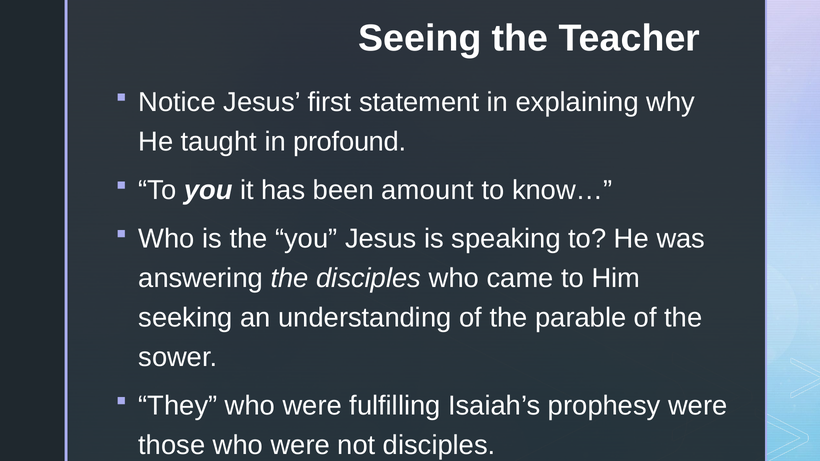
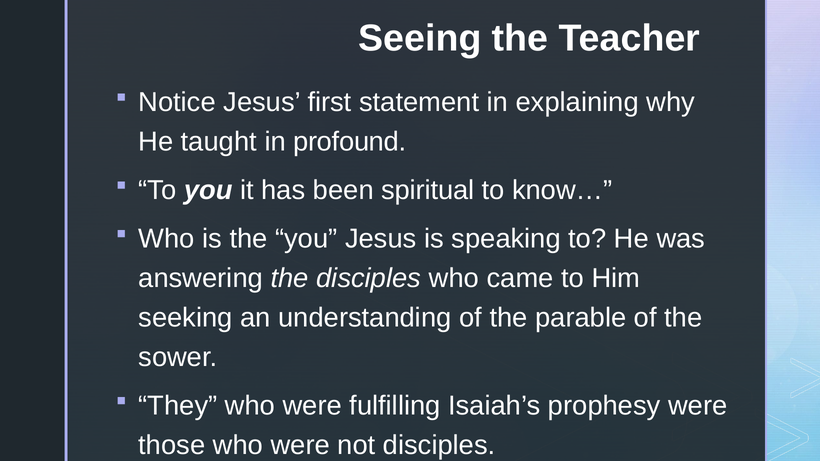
amount: amount -> spiritual
